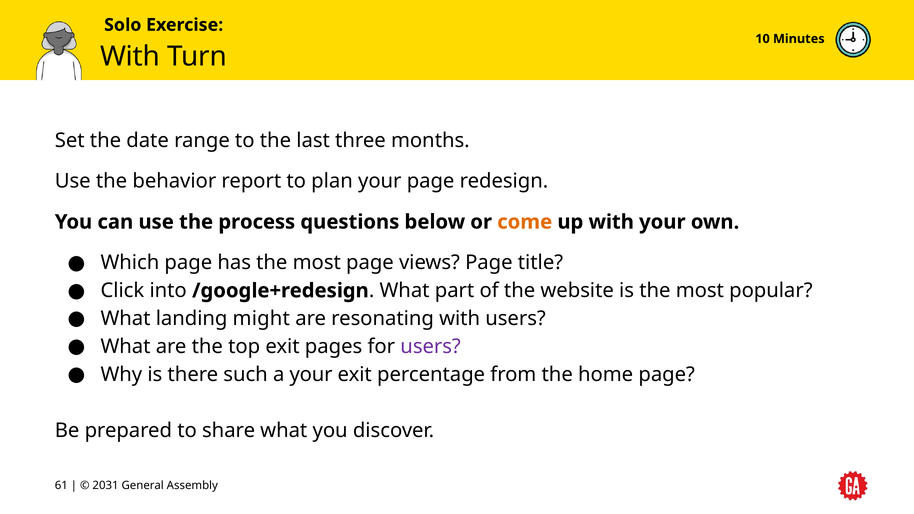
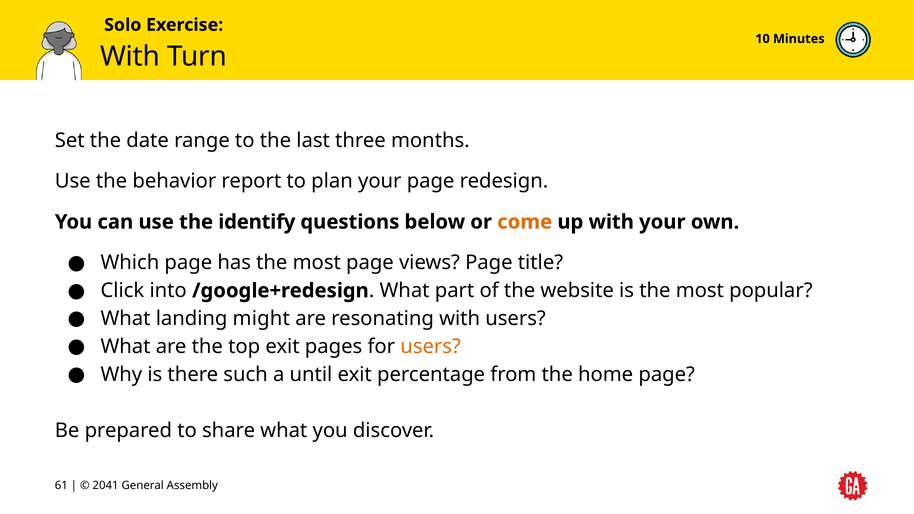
process: process -> identify
users at (431, 347) colour: purple -> orange
a your: your -> until
2031: 2031 -> 2041
